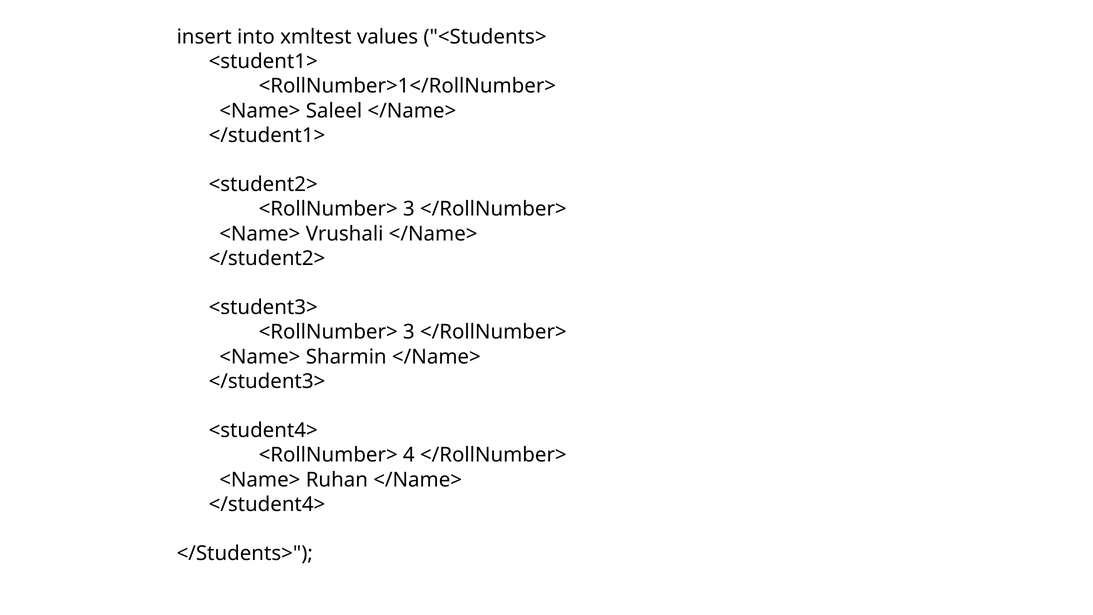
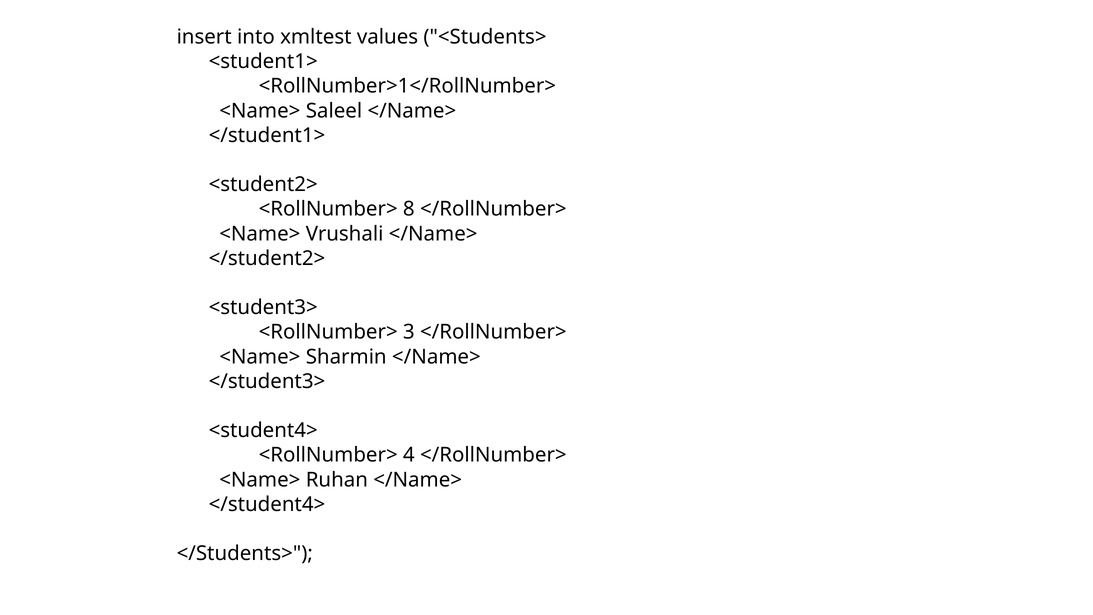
3 at (409, 209): 3 -> 8
